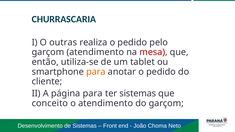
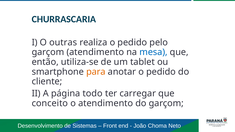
mesa colour: red -> blue
página para: para -> todo
ter sistemas: sistemas -> carregar
